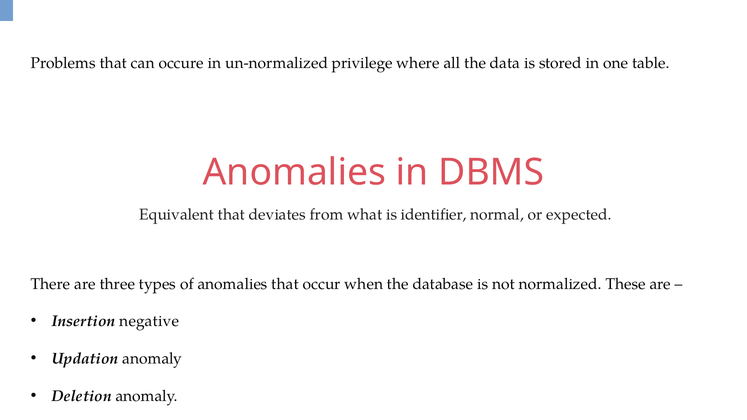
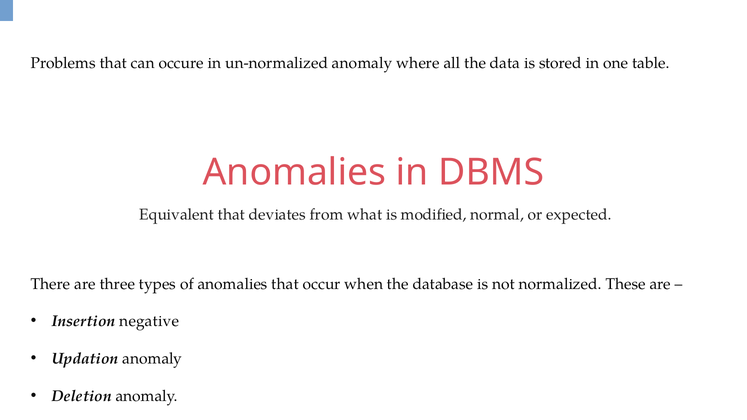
un-normalized privilege: privilege -> anomaly
identifier: identifier -> modified
